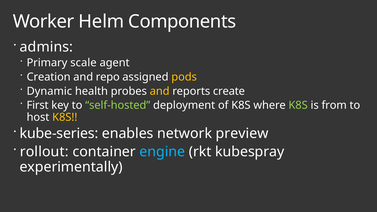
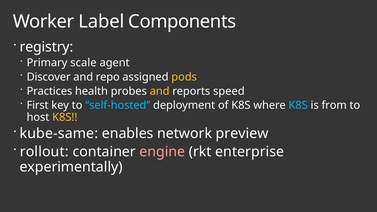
Helm: Helm -> Label
admins: admins -> registry
Creation: Creation -> Discover
Dynamic: Dynamic -> Practices
create: create -> speed
self-hosted colour: light green -> light blue
K8S at (298, 105) colour: light green -> light blue
kube-series: kube-series -> kube-same
engine colour: light blue -> pink
kubespray: kubespray -> enterprise
